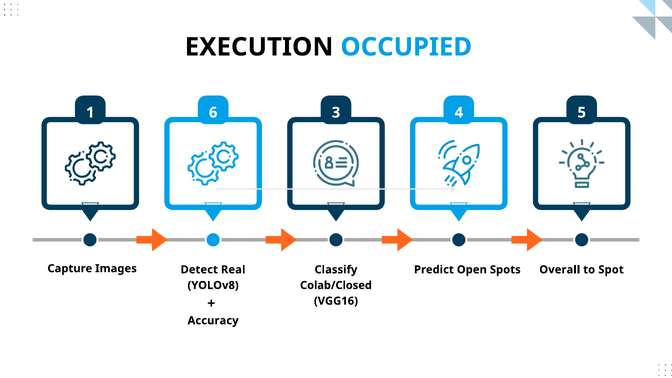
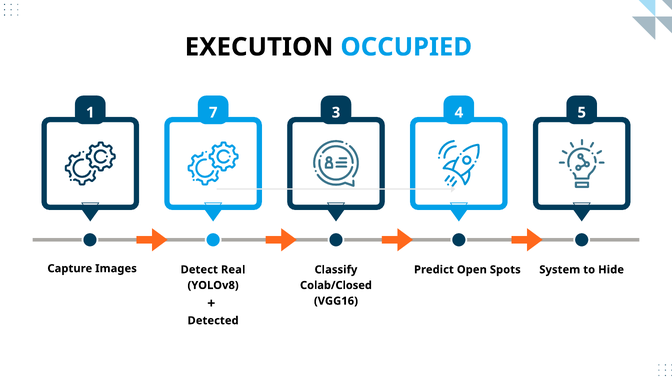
6: 6 -> 7
Overall: Overall -> System
Spot: Spot -> Hide
Accuracy: Accuracy -> Detected
